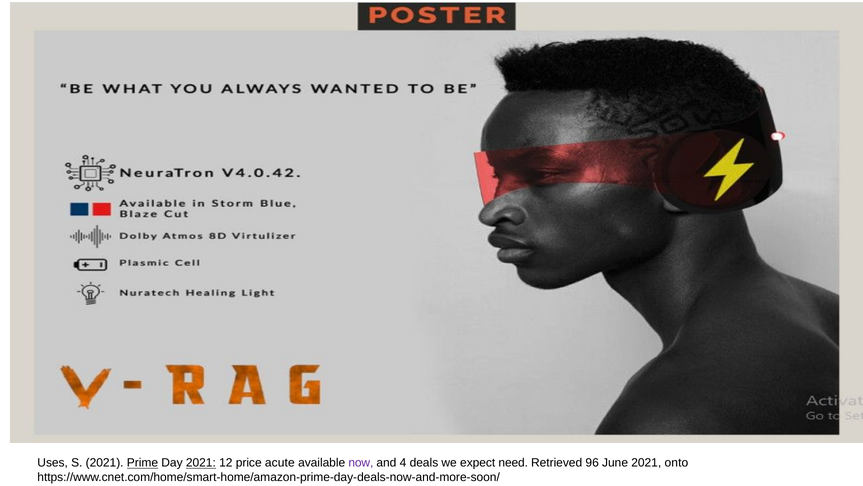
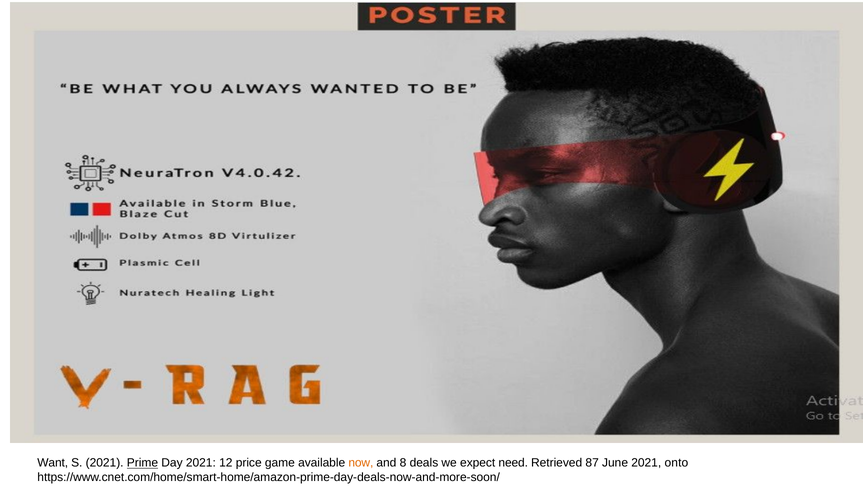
Uses: Uses -> Want
2021 at (201, 463) underline: present -> none
acute: acute -> game
now colour: purple -> orange
4: 4 -> 8
96: 96 -> 87
